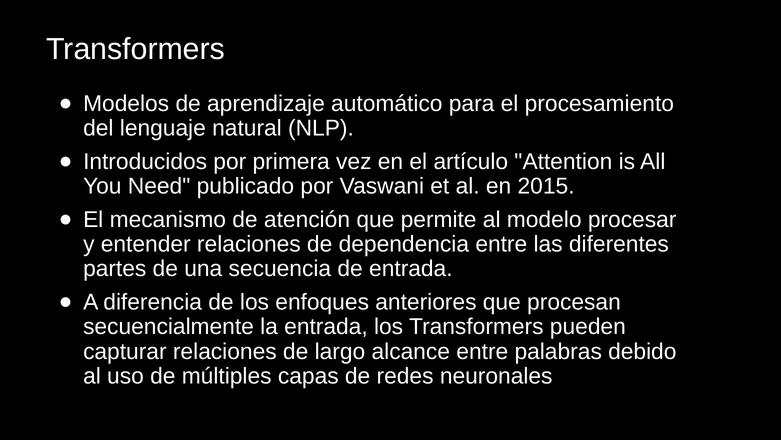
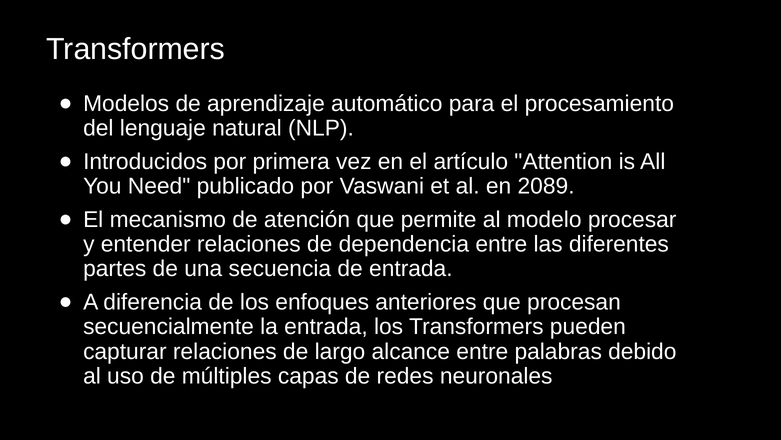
2015: 2015 -> 2089
